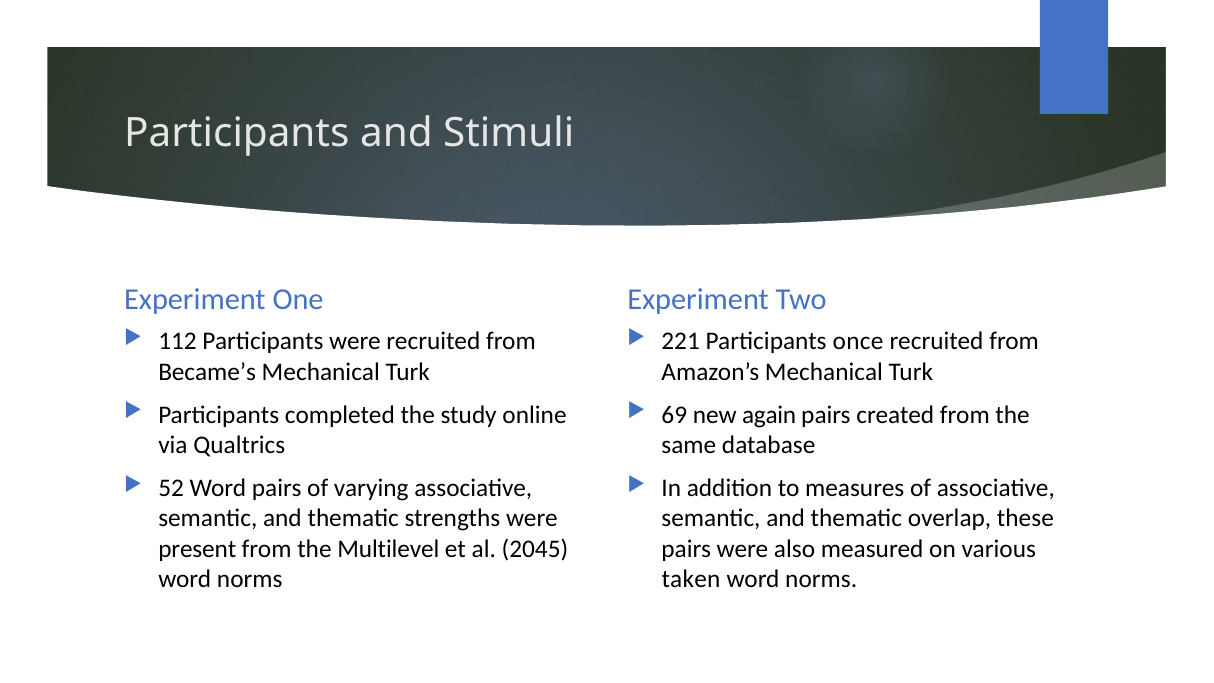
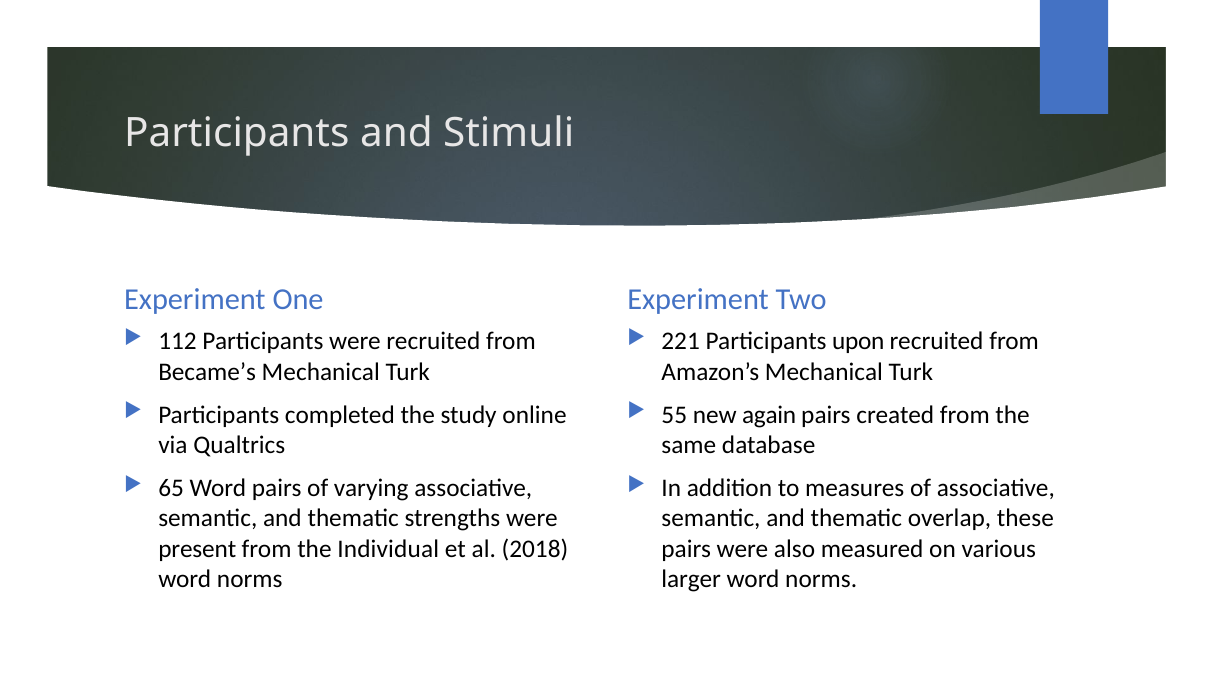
once: once -> upon
69: 69 -> 55
52: 52 -> 65
Multilevel: Multilevel -> Individual
2045: 2045 -> 2018
taken: taken -> larger
